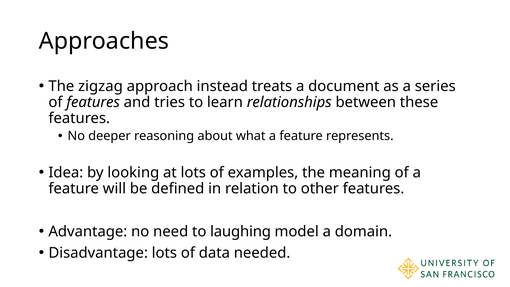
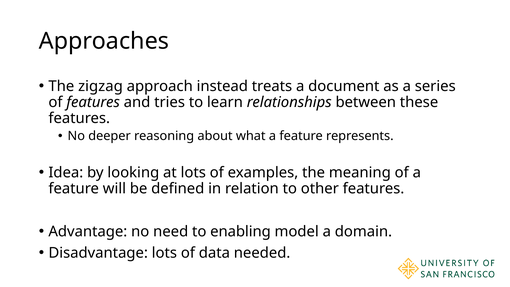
laughing: laughing -> enabling
